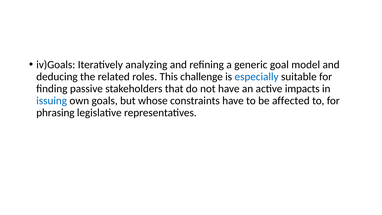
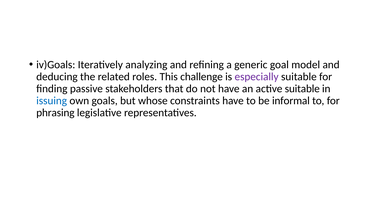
especially colour: blue -> purple
active impacts: impacts -> suitable
affected: affected -> informal
